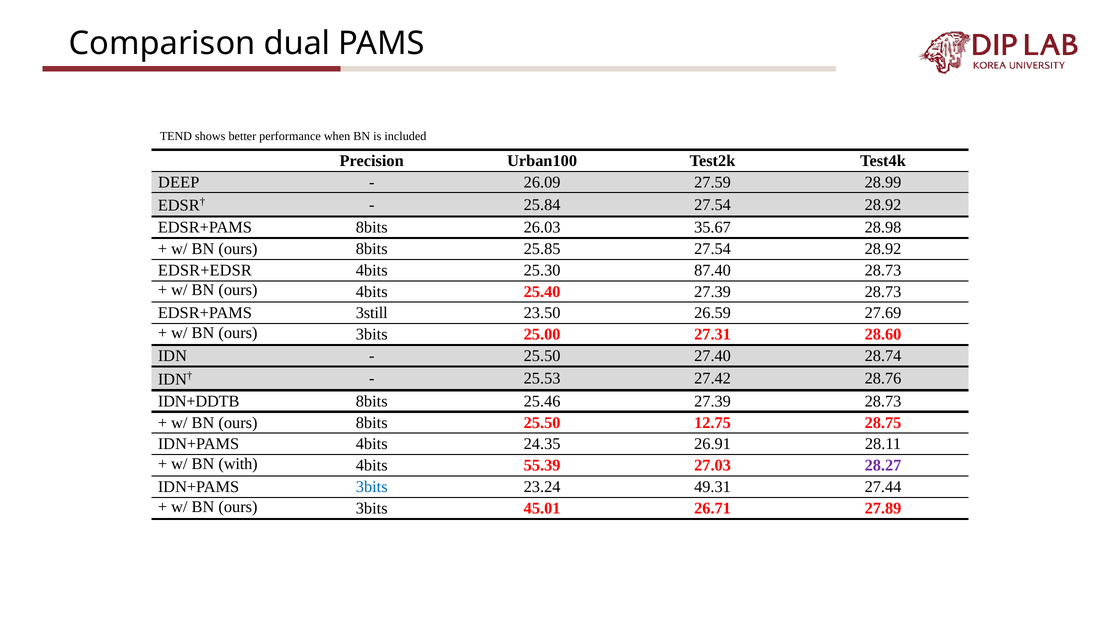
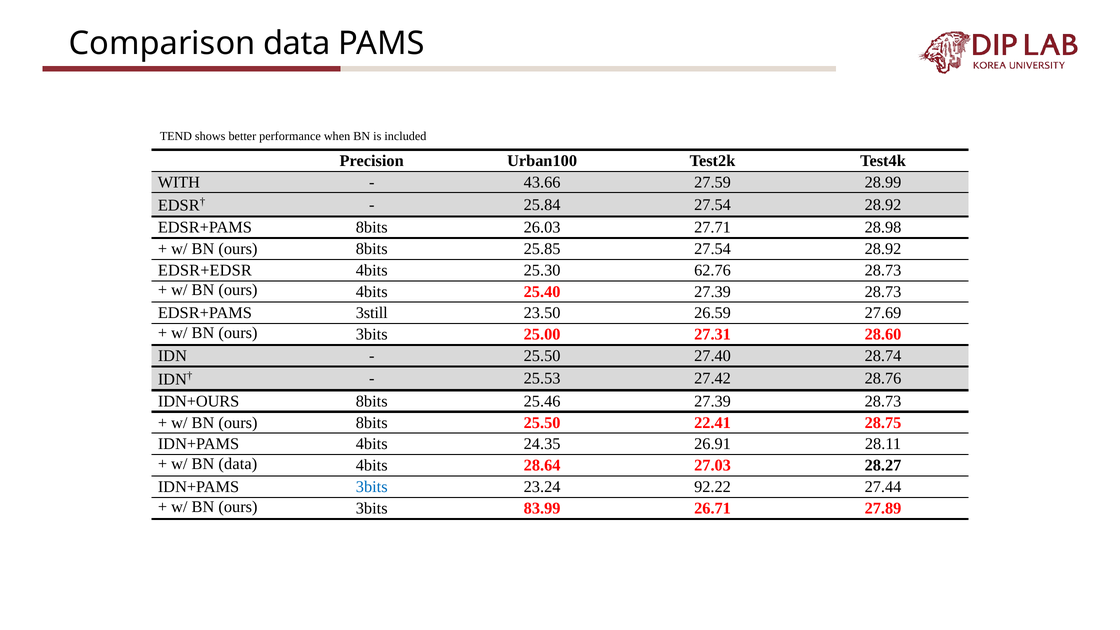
Comparison dual: dual -> data
DEEP: DEEP -> WITH
26.09: 26.09 -> 43.66
35.67: 35.67 -> 27.71
87.40: 87.40 -> 62.76
IDN+DDTB: IDN+DDTB -> IDN+OURS
12.75: 12.75 -> 22.41
BN with: with -> data
55.39: 55.39 -> 28.64
28.27 colour: purple -> black
49.31: 49.31 -> 92.22
45.01: 45.01 -> 83.99
